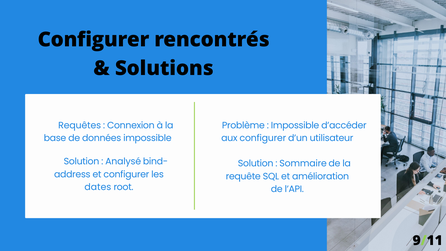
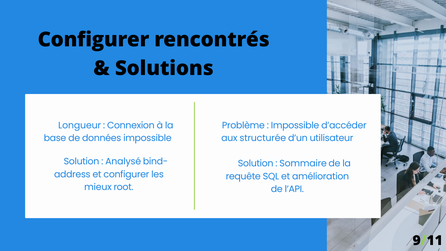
Requêtes: Requêtes -> Longueur
aux configurer: configurer -> structurée
dates: dates -> mieux
